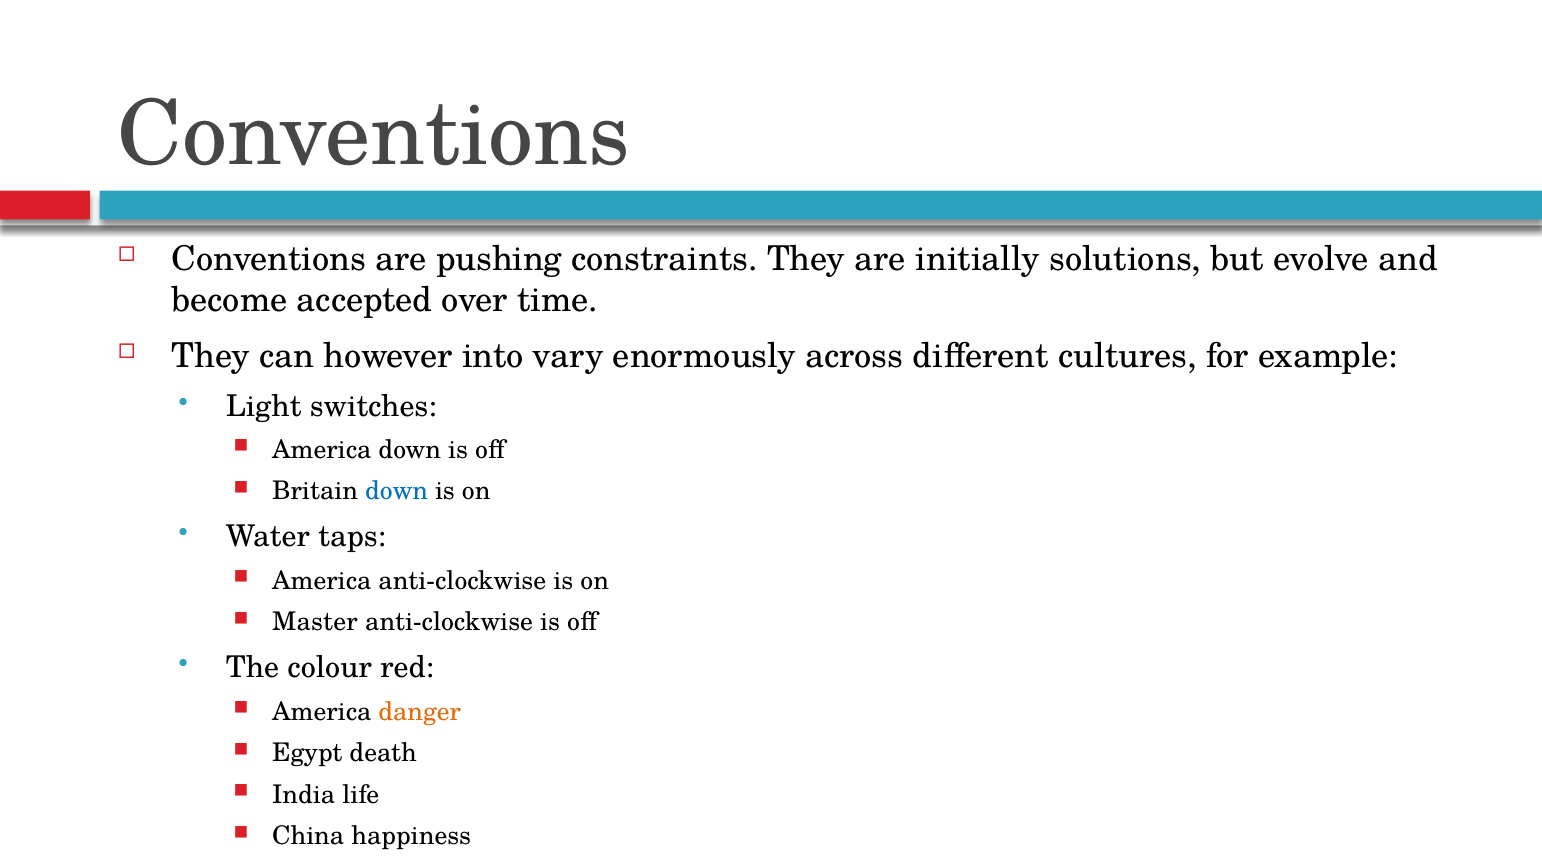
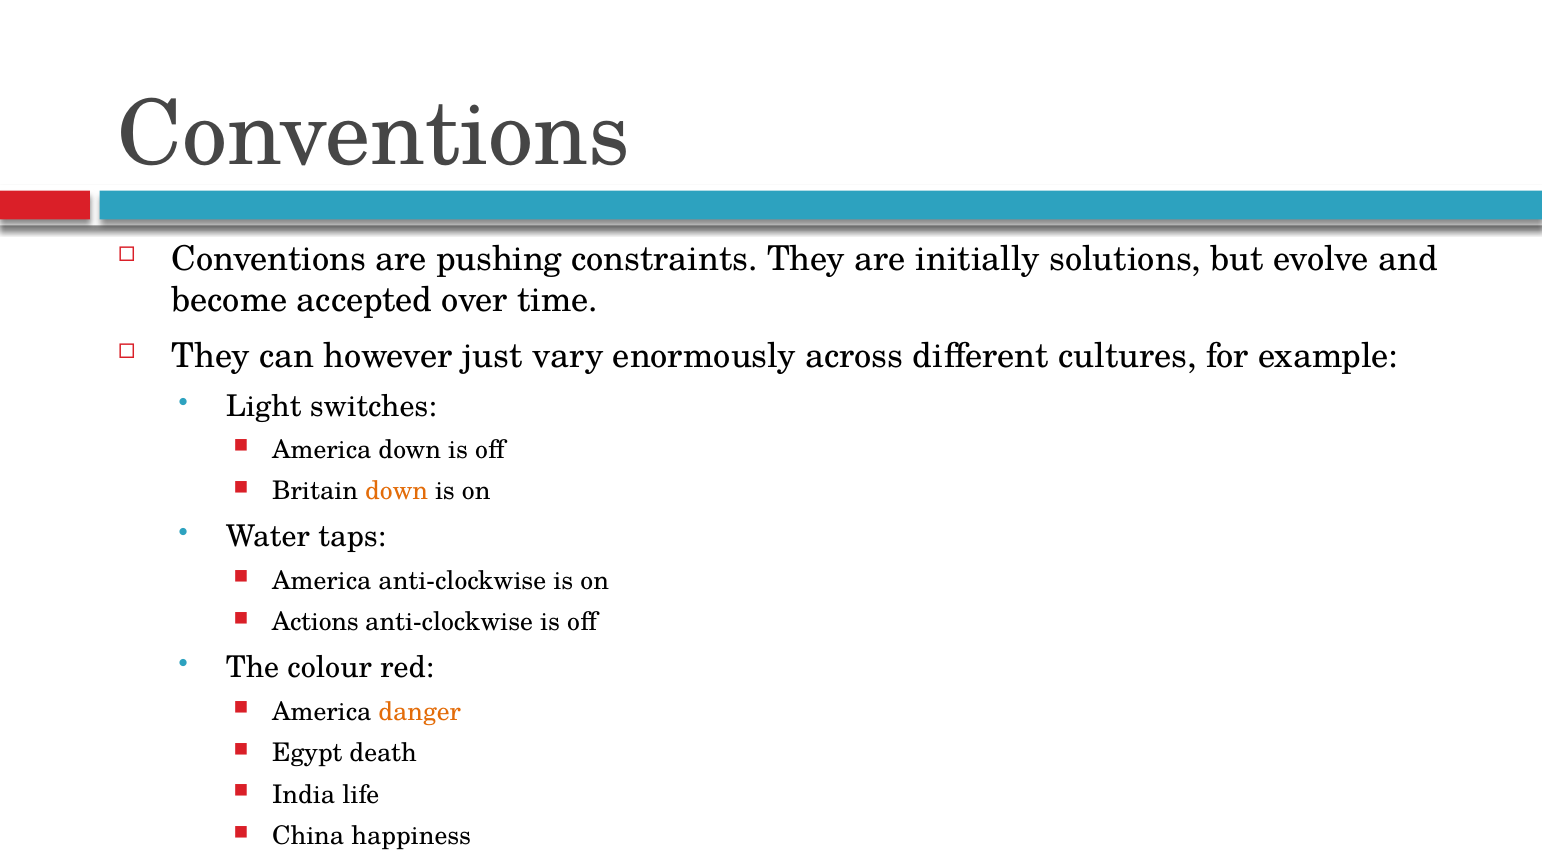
into: into -> just
down at (397, 491) colour: blue -> orange
Master: Master -> Actions
